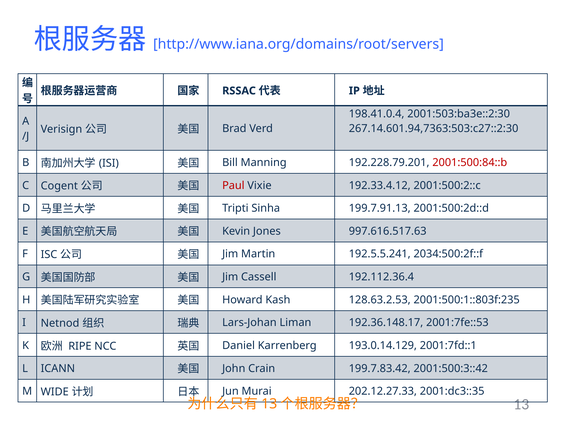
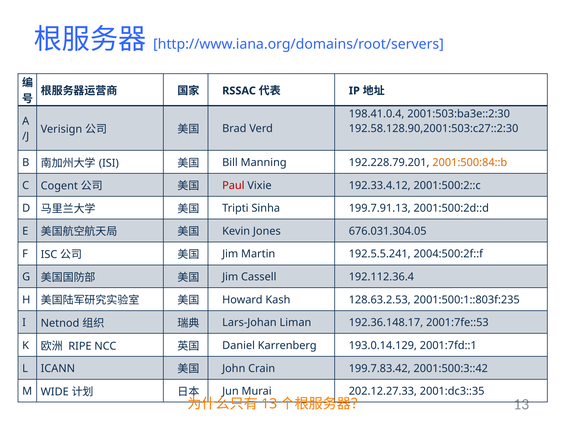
267.14.601.94,7363:503:c27::2:30: 267.14.601.94,7363:503:c27::2:30 -> 192.58.128.90,2001:503:c27::2:30
2001:500:84::b colour: red -> orange
997.616.517.63: 997.616.517.63 -> 676.031.304.05
2034:500:2f::f: 2034:500:2f::f -> 2004:500:2f::f
